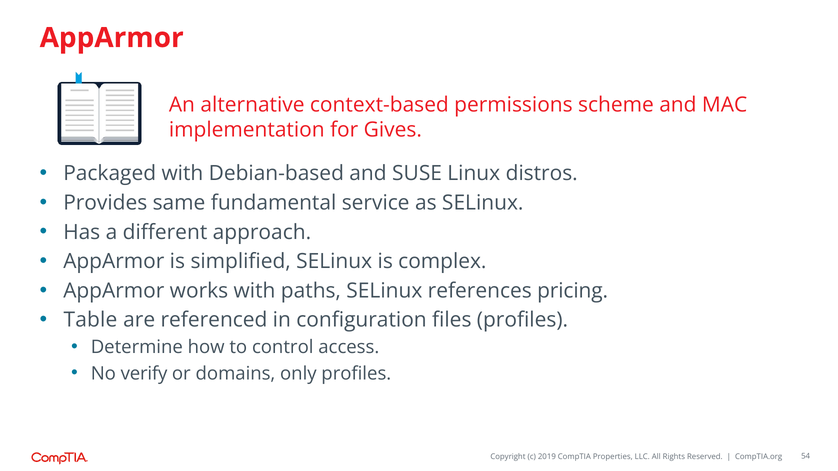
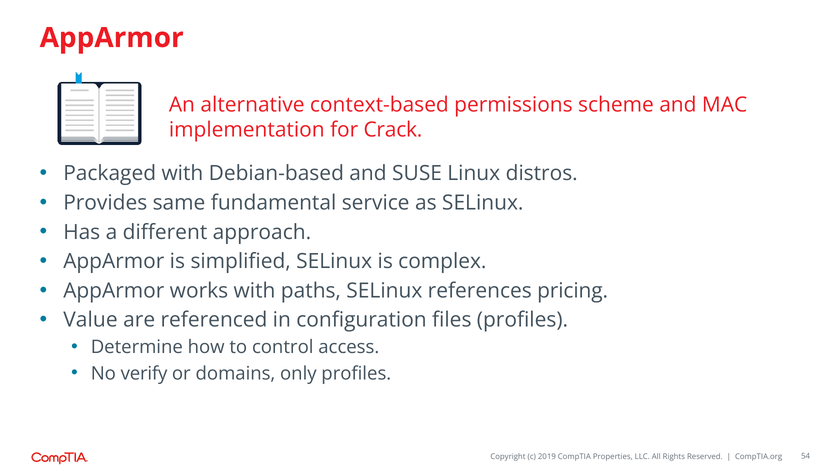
Gives: Gives -> Crack
Table: Table -> Value
